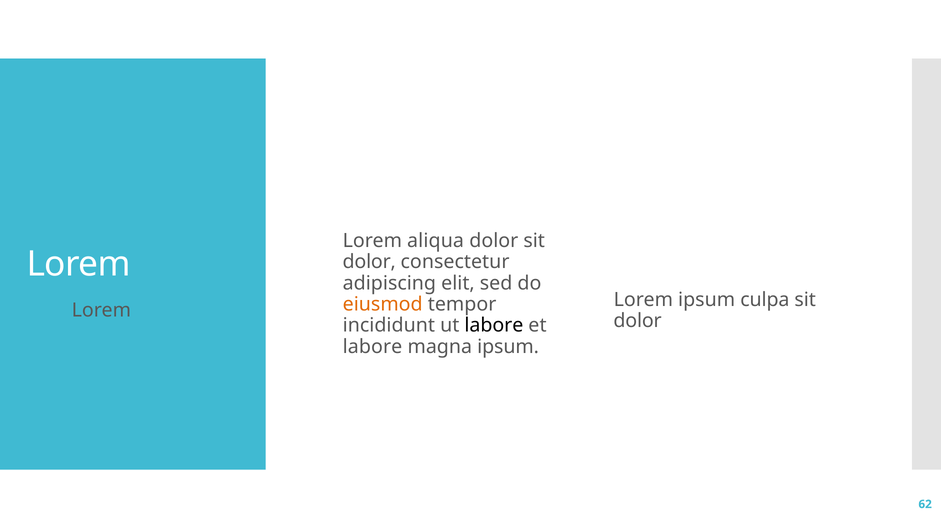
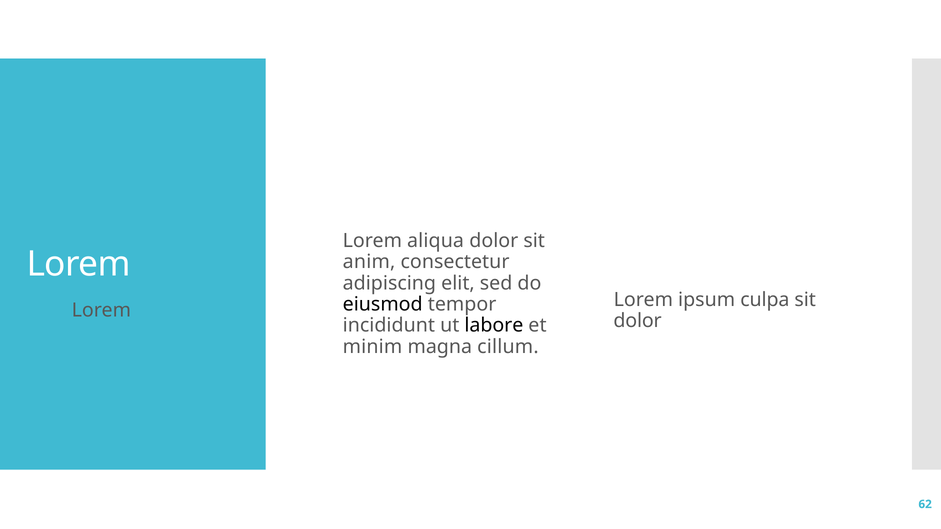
dolor at (369, 262): dolor -> anim
eiusmod colour: orange -> black
labore at (373, 347): labore -> minim
magna ipsum: ipsum -> cillum
